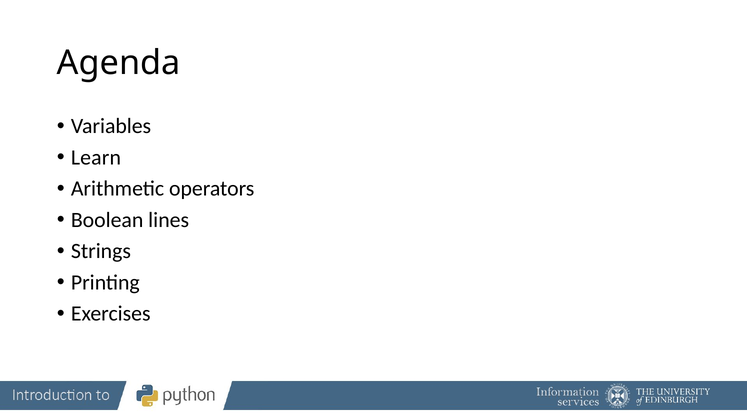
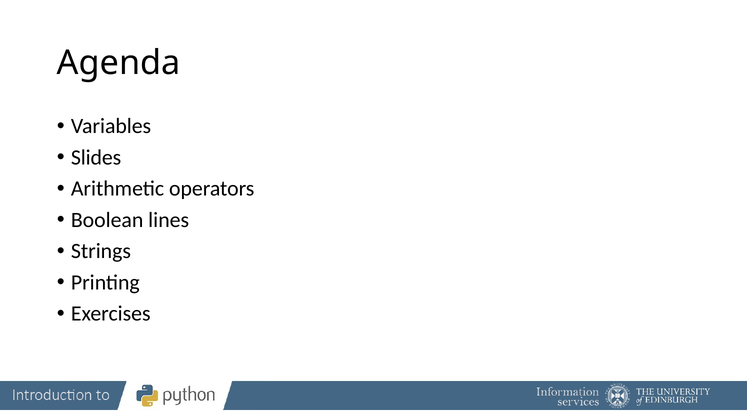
Learn: Learn -> Slides
